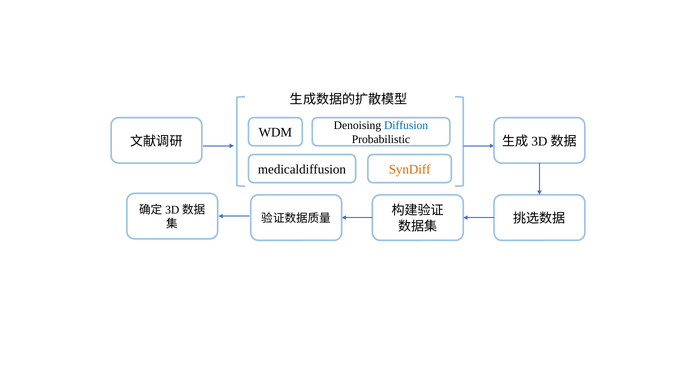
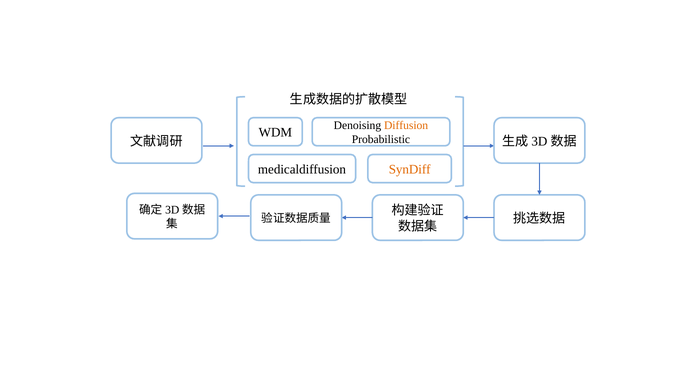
Diffusion colour: blue -> orange
